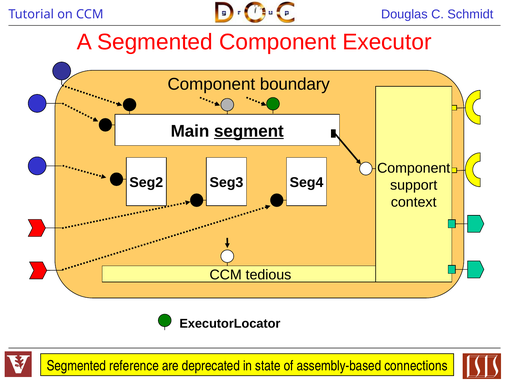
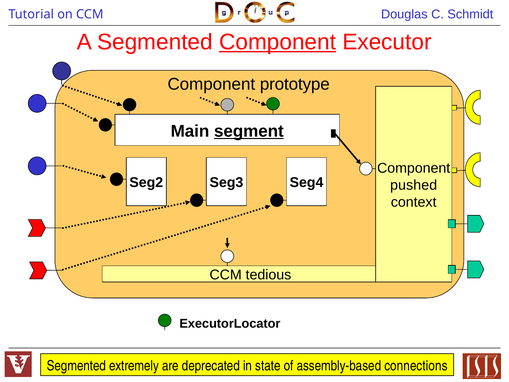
Component at (278, 42) underline: none -> present
boundary: boundary -> prototype
support: support -> pushed
reference: reference -> extremely
